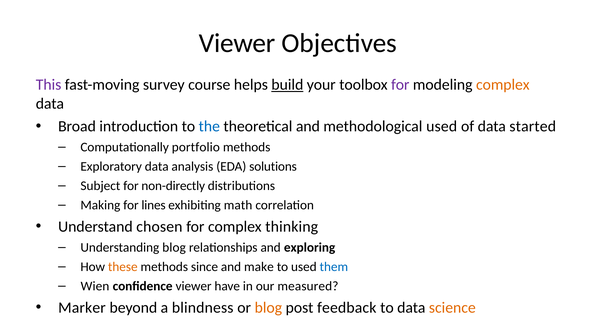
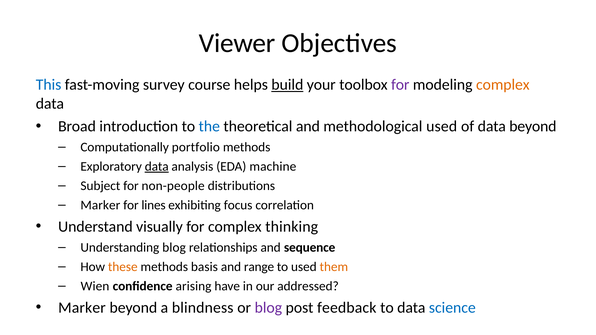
This colour: purple -> blue
data started: started -> beyond
data at (157, 167) underline: none -> present
solutions: solutions -> machine
non-directly: non-directly -> non-people
Making at (100, 205): Making -> Marker
math: math -> focus
chosen: chosen -> visually
exploring: exploring -> sequence
since: since -> basis
make: make -> range
them colour: blue -> orange
confidence viewer: viewer -> arising
measured: measured -> addressed
blog at (268, 308) colour: orange -> purple
science colour: orange -> blue
